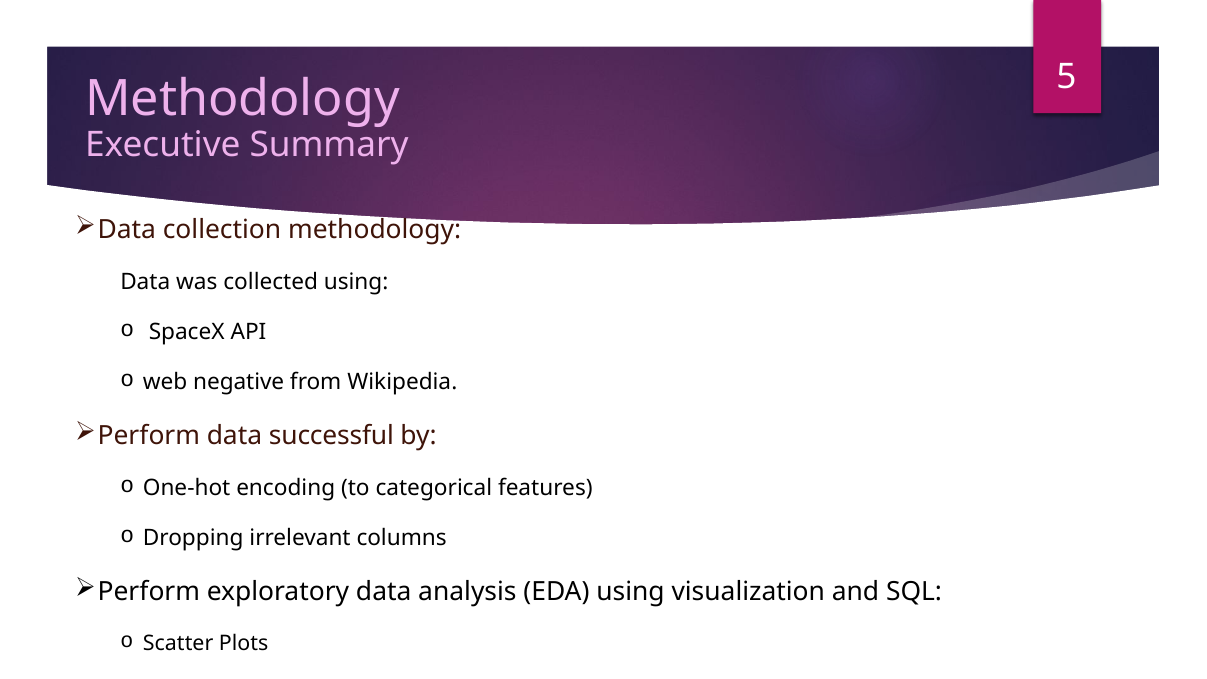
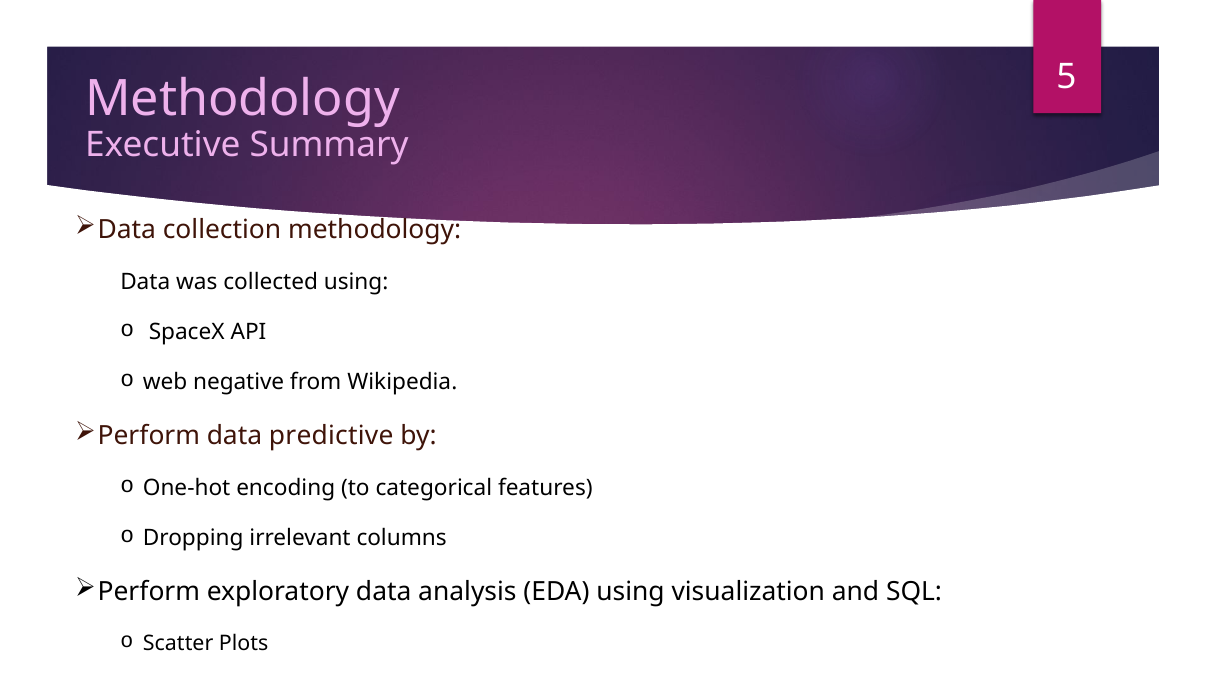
successful: successful -> predictive
